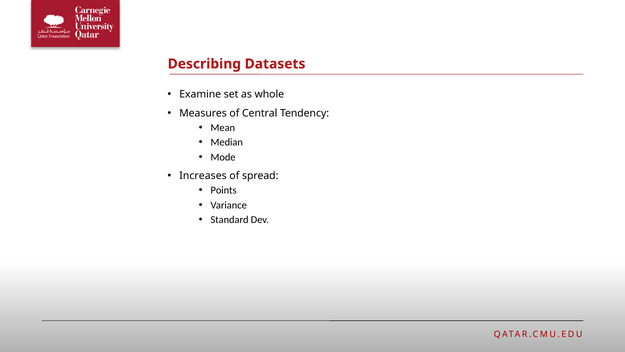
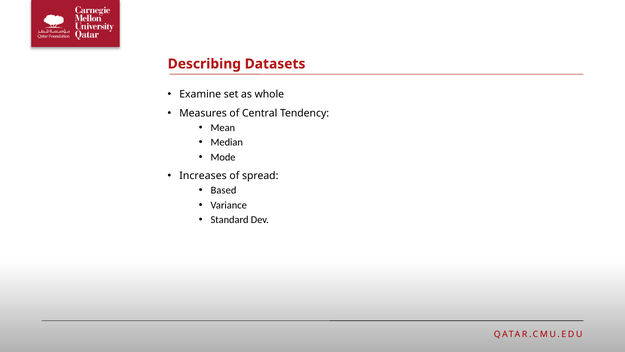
Points: Points -> Based
